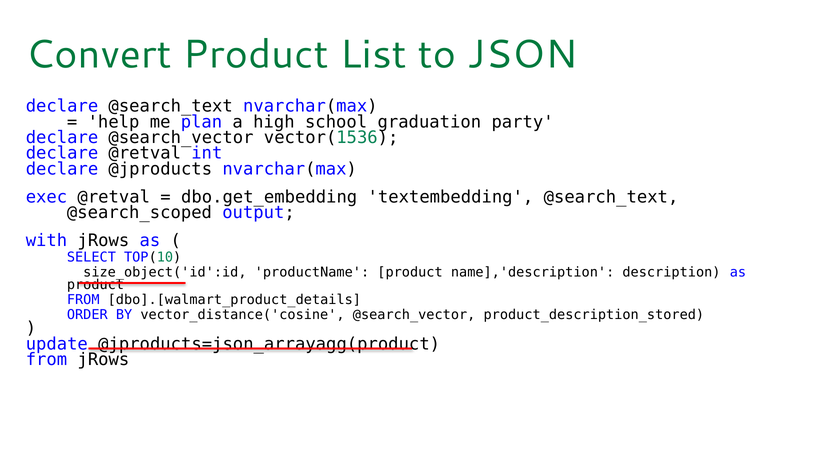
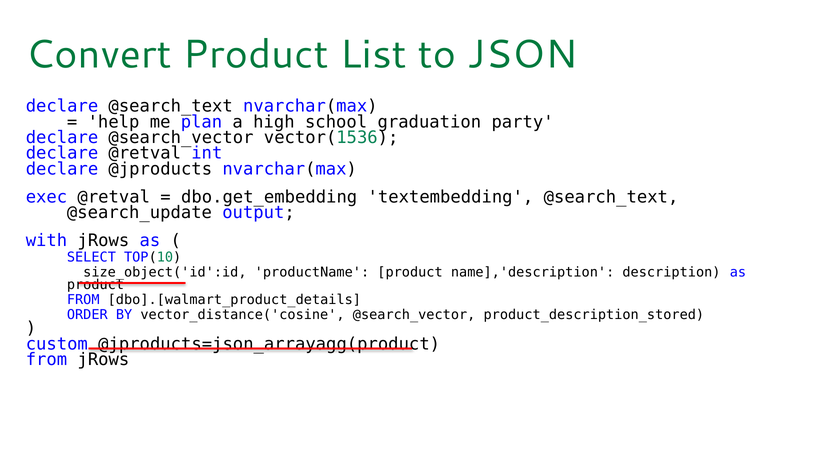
@search_scoped: @search_scoped -> @search_update
update: update -> custom
